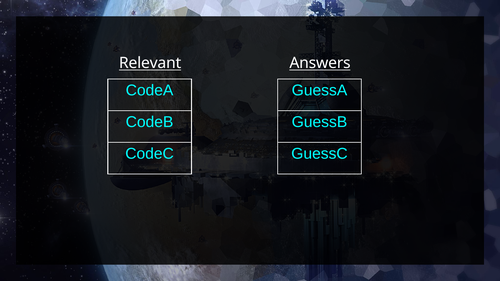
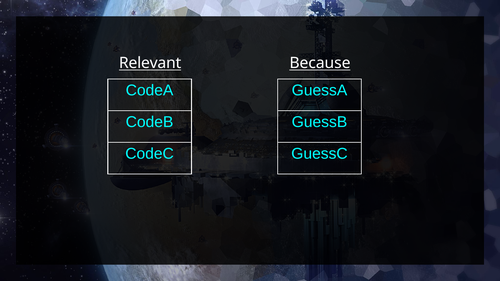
Answers: Answers -> Because
